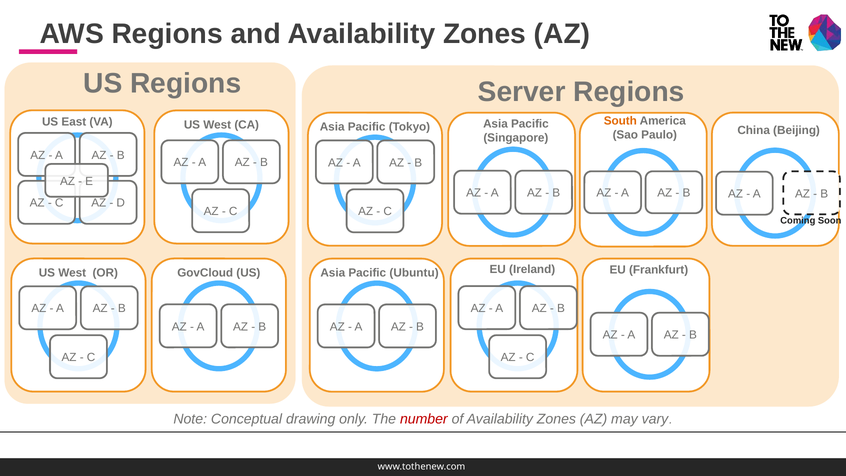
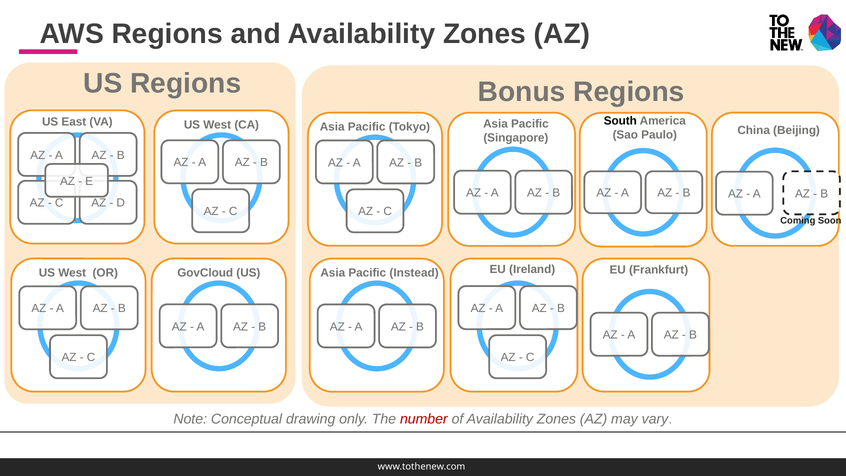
Server: Server -> Bonus
South colour: orange -> black
Ubuntu: Ubuntu -> Instead
